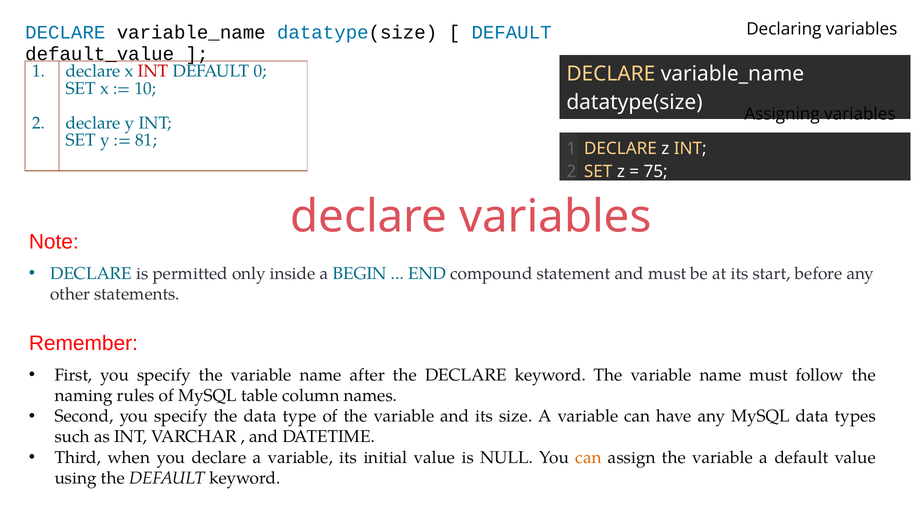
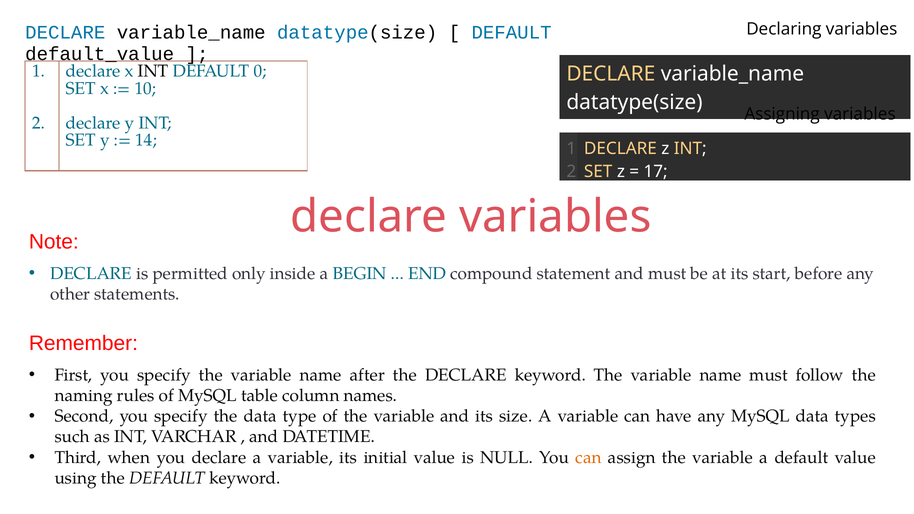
INT at (153, 71) colour: red -> black
81: 81 -> 14
75: 75 -> 17
